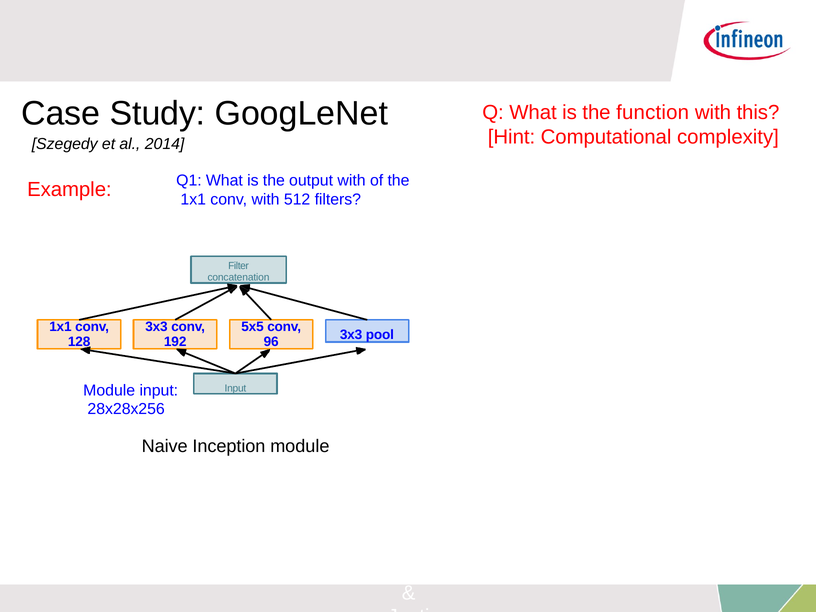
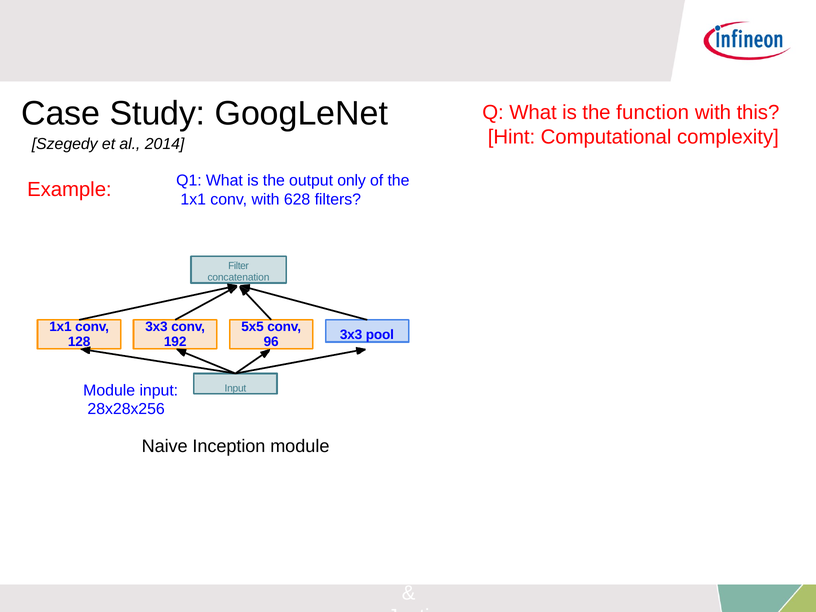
output with: with -> only
512: 512 -> 628
